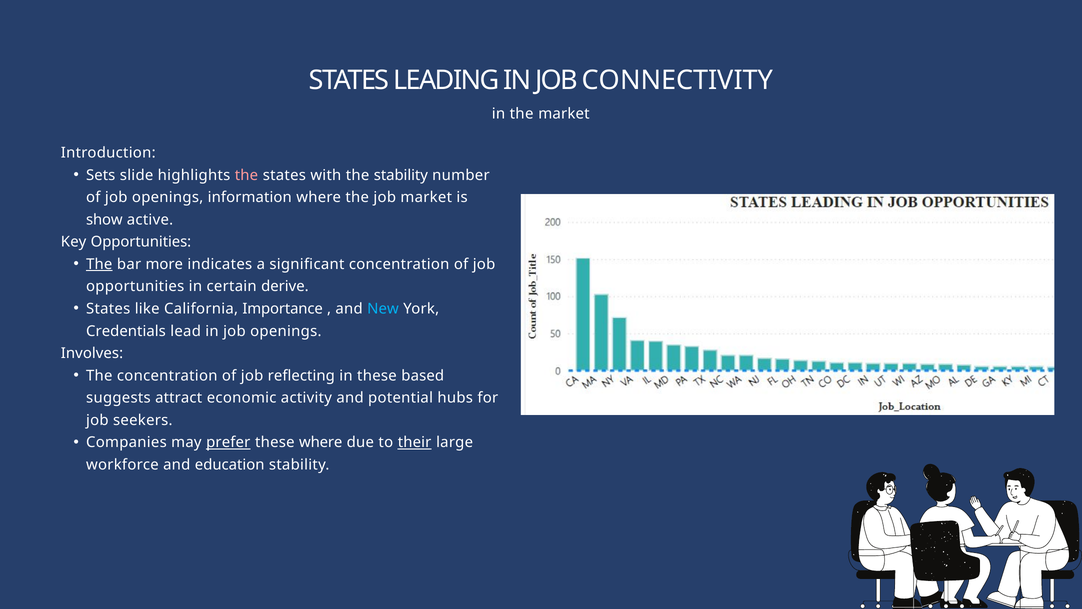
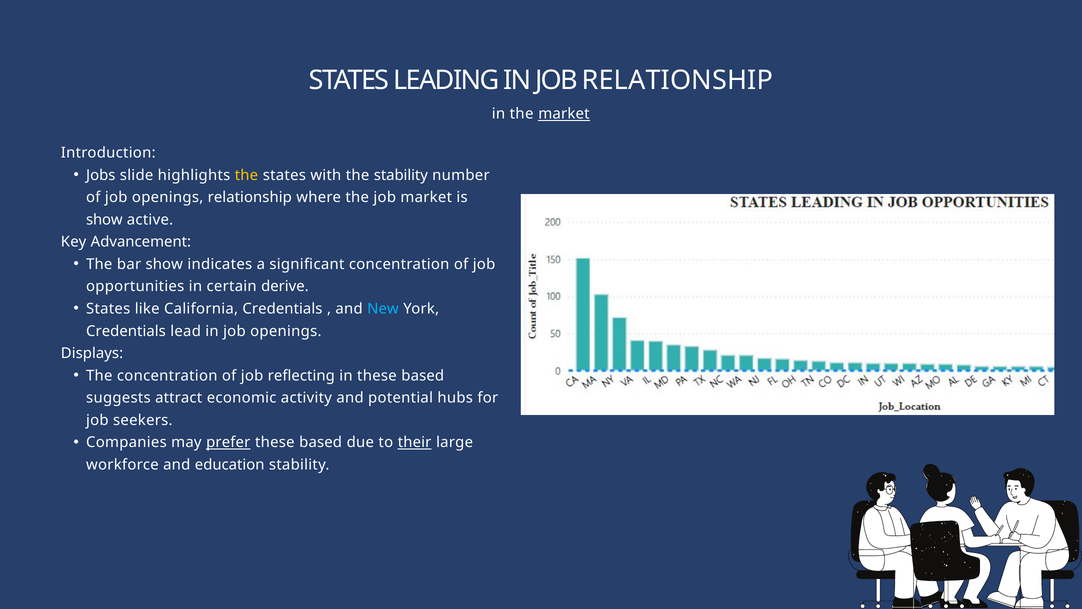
JOB CONNECTIVITY: CONNECTIVITY -> RELATIONSHIP
market at (564, 114) underline: none -> present
Sets: Sets -> Jobs
the at (246, 175) colour: pink -> yellow
openings information: information -> relationship
Key Opportunities: Opportunities -> Advancement
The at (99, 264) underline: present -> none
bar more: more -> show
California Importance: Importance -> Credentials
Involves: Involves -> Displays
where at (321, 442): where -> based
